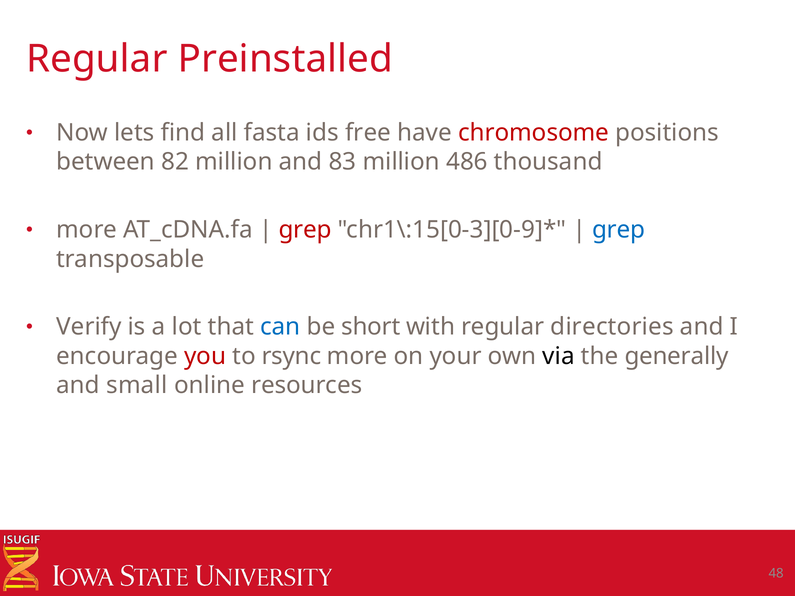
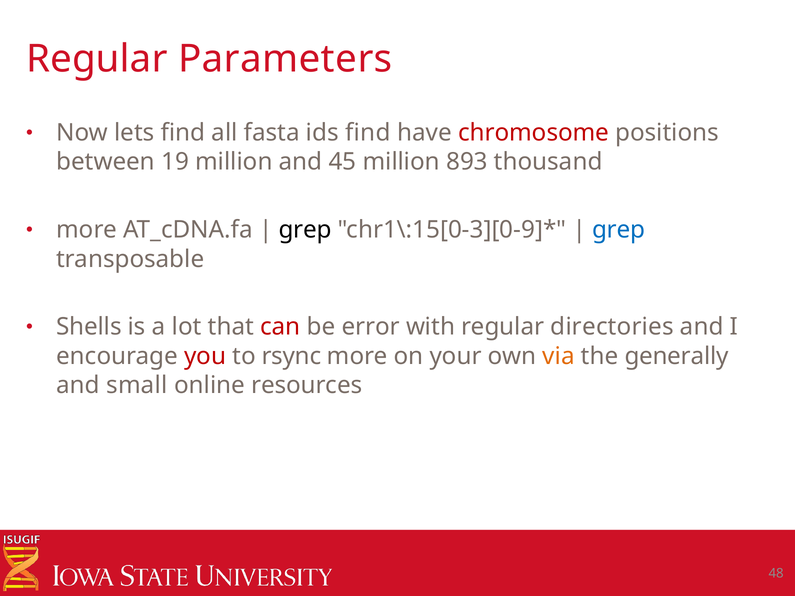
Preinstalled: Preinstalled -> Parameters
ids free: free -> find
82: 82 -> 19
83: 83 -> 45
486: 486 -> 893
grep at (305, 230) colour: red -> black
Verify: Verify -> Shells
can colour: blue -> red
short: short -> error
via colour: black -> orange
